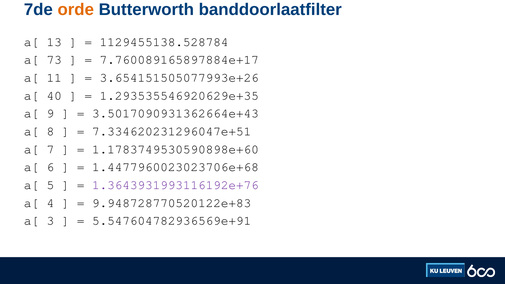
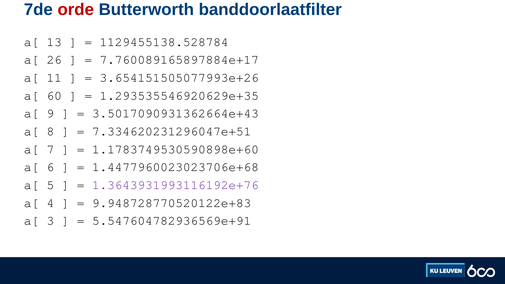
orde colour: orange -> red
73: 73 -> 26
40: 40 -> 60
